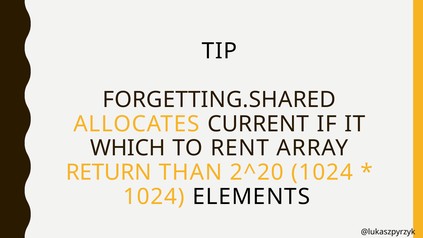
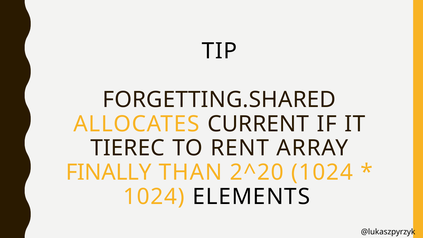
WHICH: WHICH -> TIEREC
RETURN: RETURN -> FINALLY
